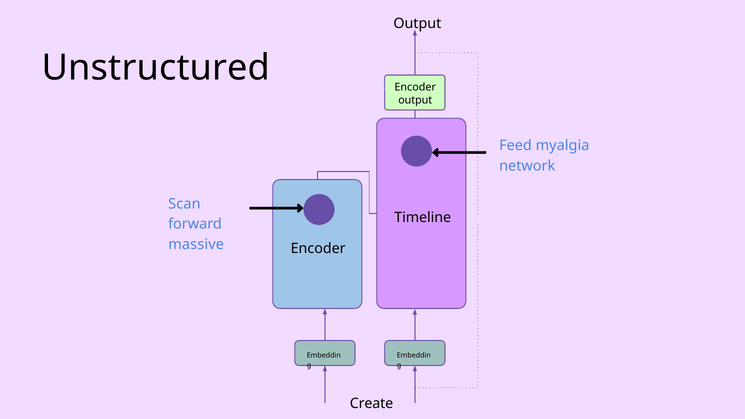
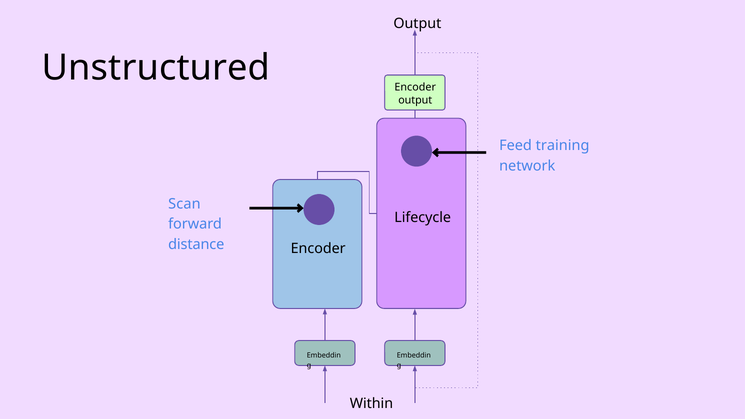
myalgia: myalgia -> training
Timeline: Timeline -> Lifecycle
massive: massive -> distance
Create: Create -> Within
